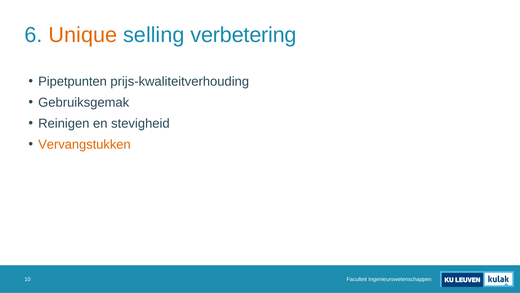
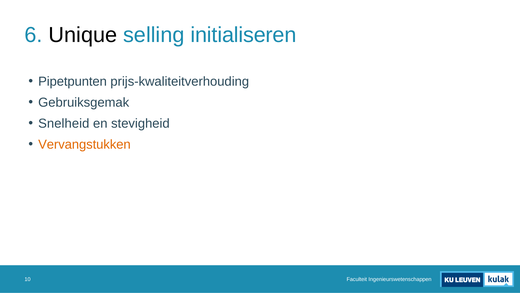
Unique colour: orange -> black
verbetering: verbetering -> initialiseren
Reinigen: Reinigen -> Snelheid
